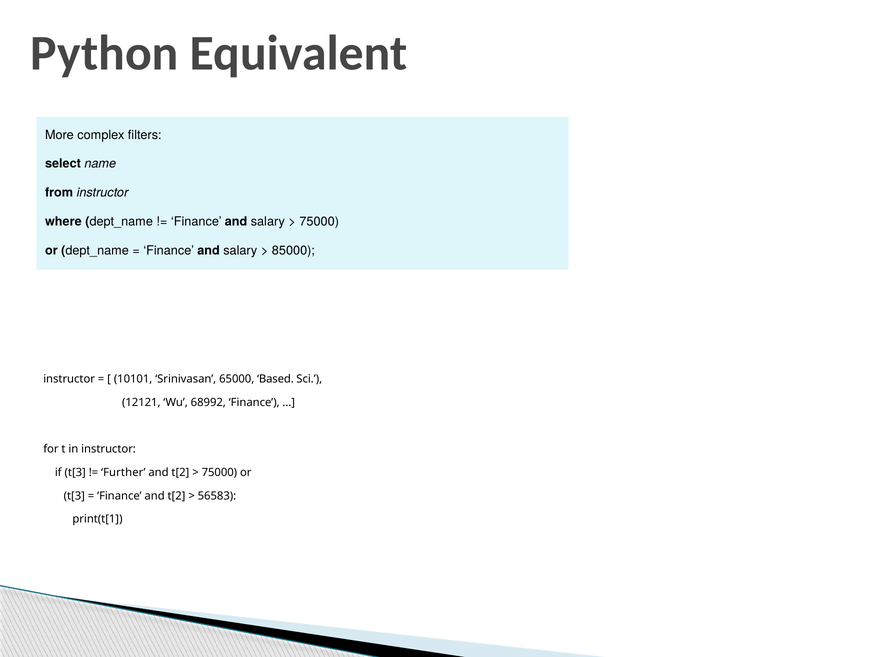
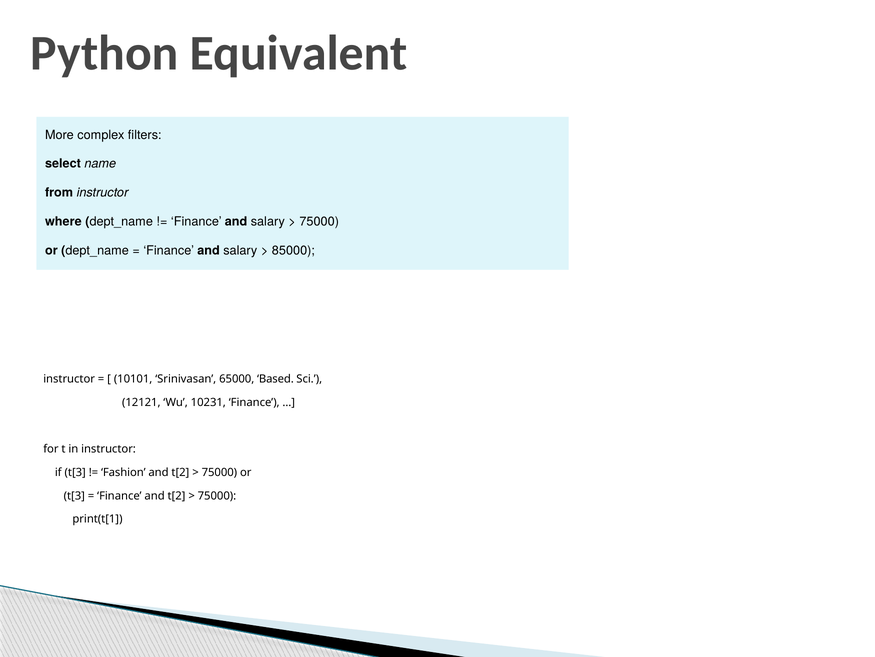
68992: 68992 -> 10231
Further: Further -> Fashion
56583 at (217, 495): 56583 -> 75000
